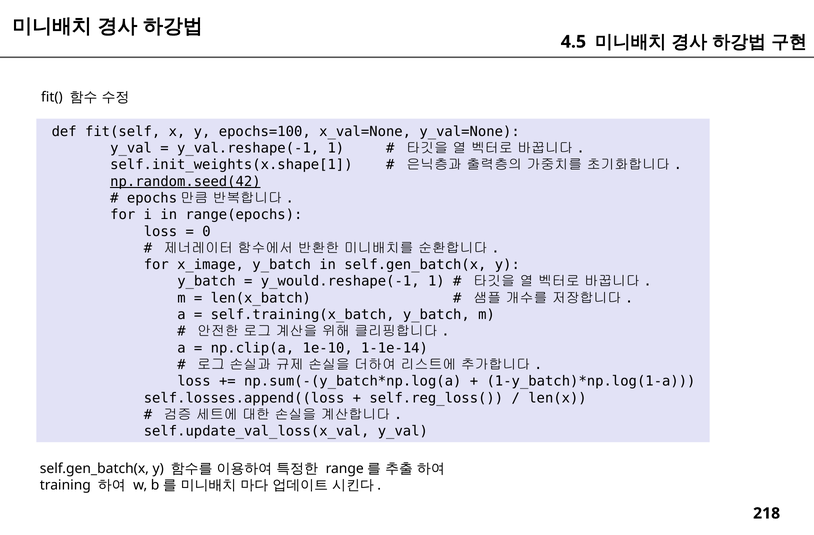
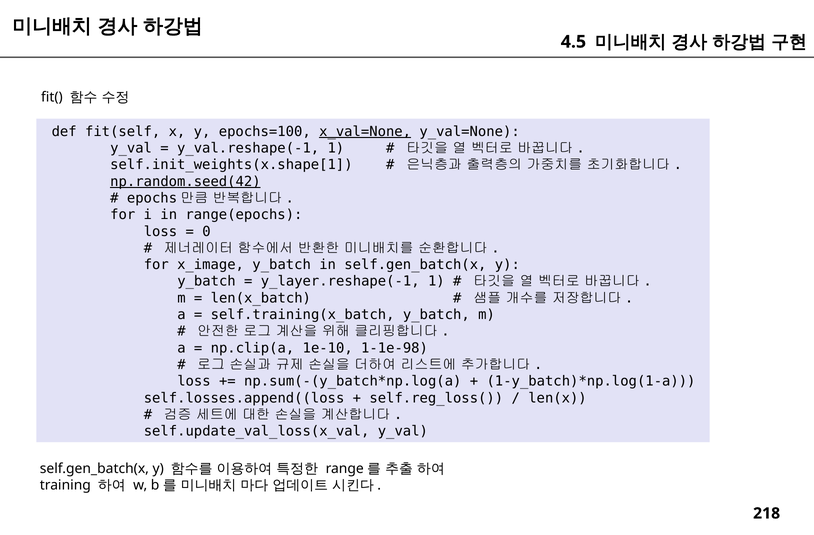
x_val=None underline: none -> present
y_would.reshape(-1: y_would.reshape(-1 -> y_layer.reshape(-1
1-1e-14: 1-1e-14 -> 1-1e-98
